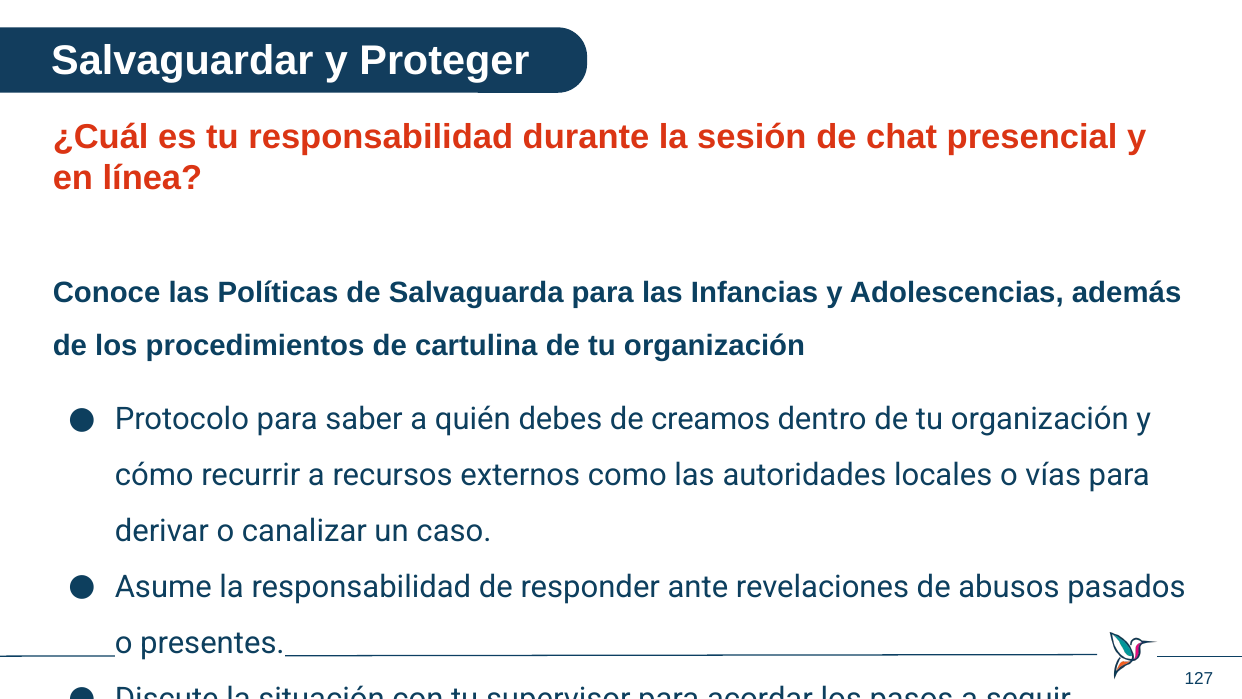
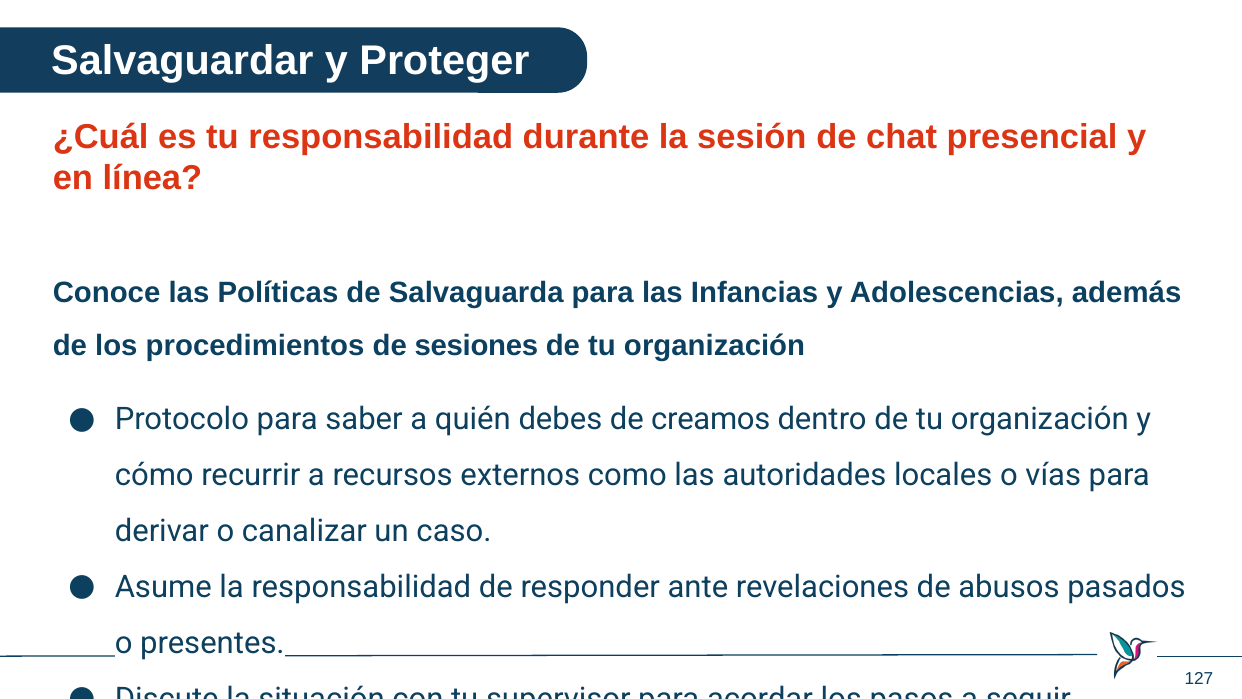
cartulina: cartulina -> sesiones
